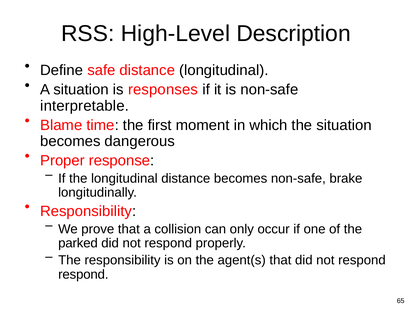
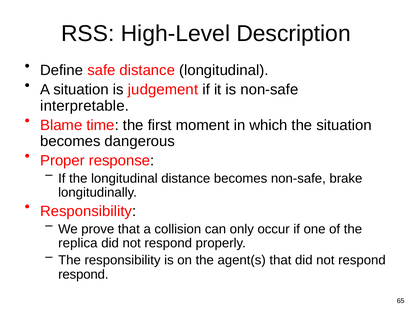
responses: responses -> judgement
parked: parked -> replica
